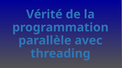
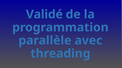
Vérité: Vérité -> Validé
